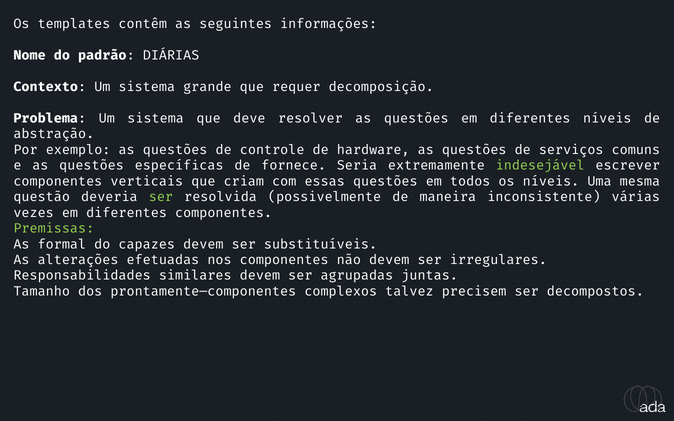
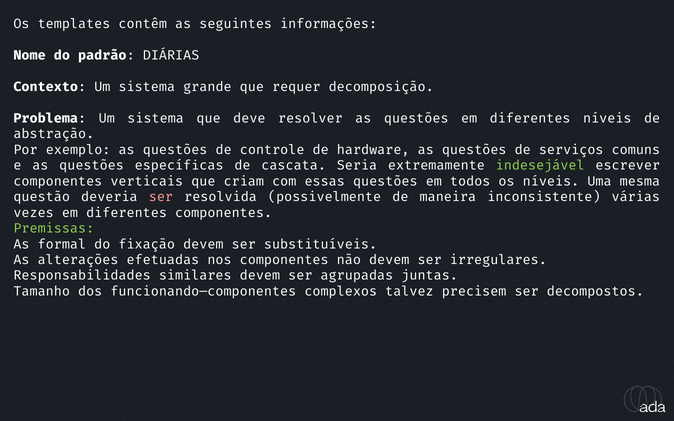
fornece: fornece -> cascata
ser at (161, 197) colour: light green -> pink
capazes: capazes -> fixação
prontamente—componentes: prontamente—componentes -> funcionando—componentes
